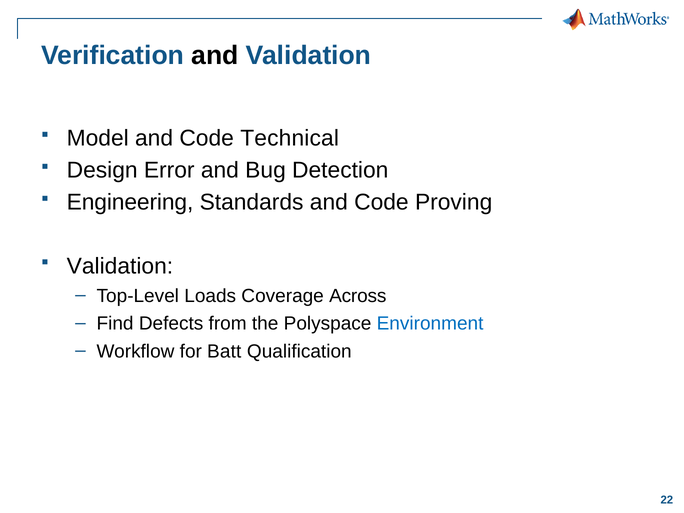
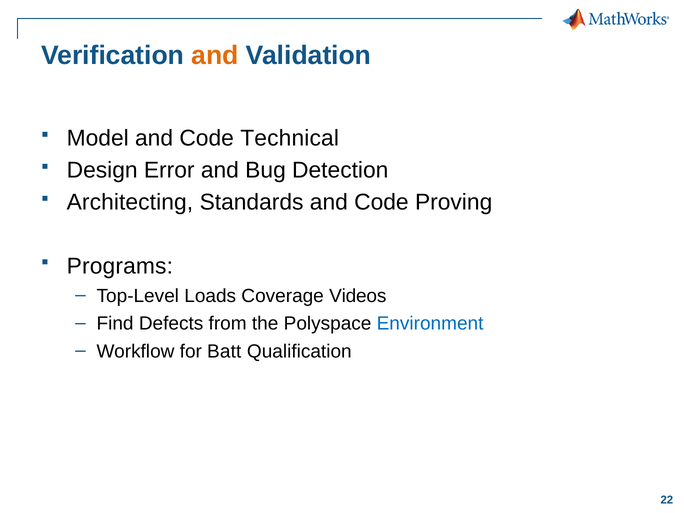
and at (215, 55) colour: black -> orange
Engineering: Engineering -> Architecting
Validation at (120, 266): Validation -> Programs
Across: Across -> Videos
